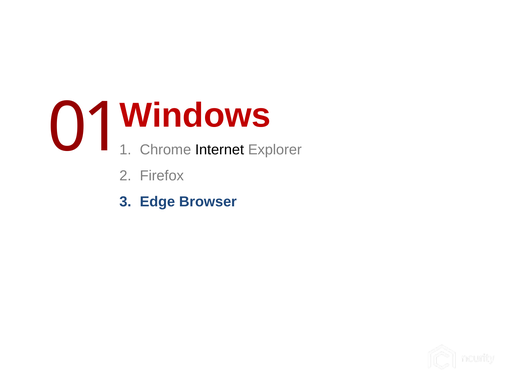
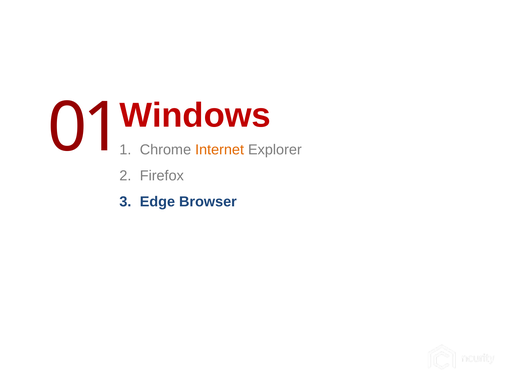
Internet colour: black -> orange
